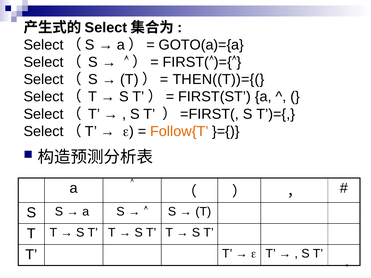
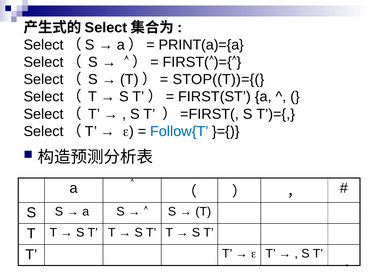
GOTO(a)={a: GOTO(a)={a -> PRINT(a)={a
THEN((T))={(: THEN((T))={( -> STOP((T))={(
Follow{T colour: orange -> blue
